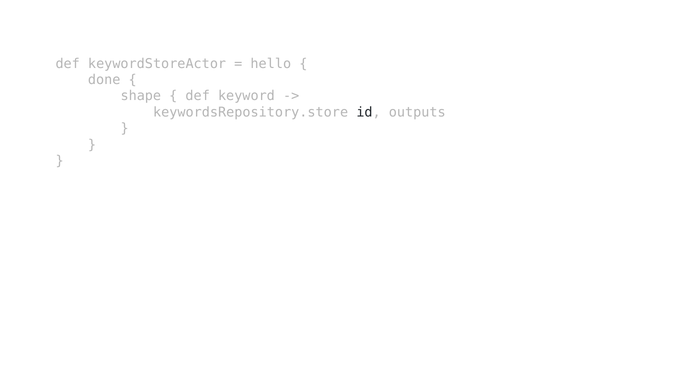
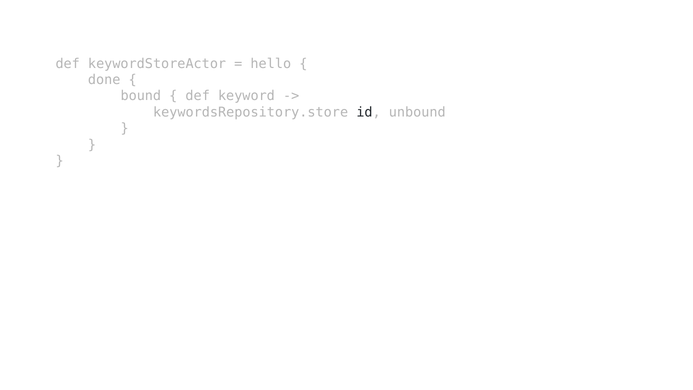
shape: shape -> bound
outputs: outputs -> unbound
